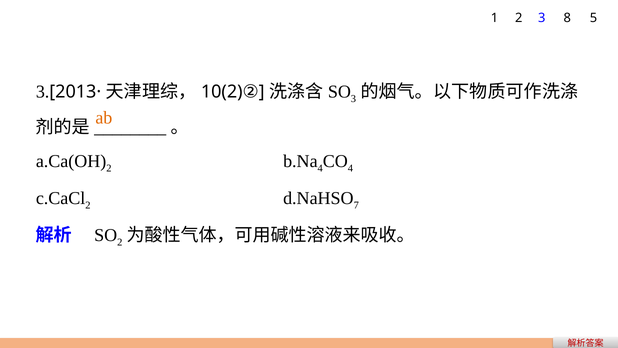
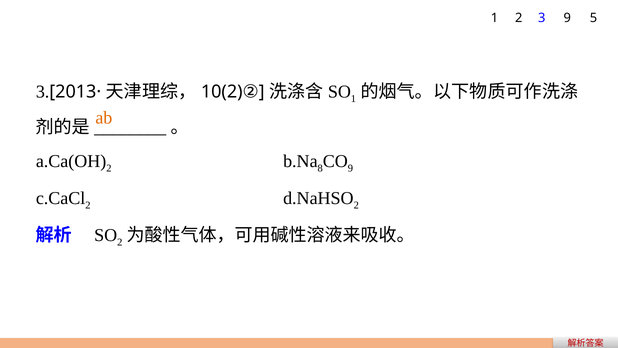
3 8: 8 -> 9
3 at (353, 99): 3 -> 1
4 at (320, 168): 4 -> 8
4 at (350, 168): 4 -> 9
7 at (356, 205): 7 -> 2
